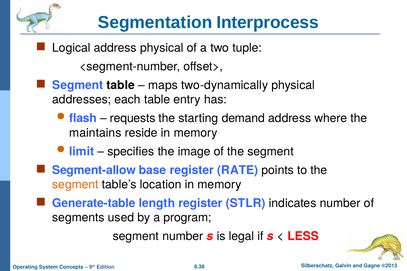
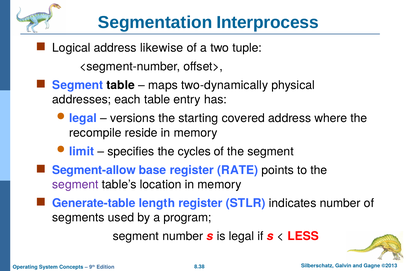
address physical: physical -> likewise
flash at (83, 118): flash -> legal
requests: requests -> versions
demand: demand -> covered
maintains: maintains -> recompile
image: image -> cycles
segment at (75, 185) colour: orange -> purple
